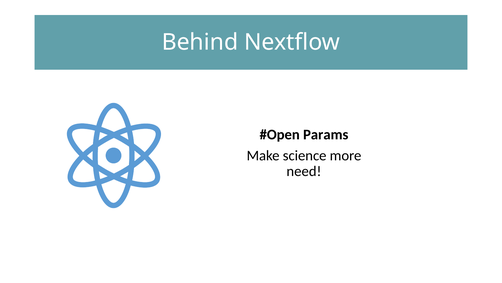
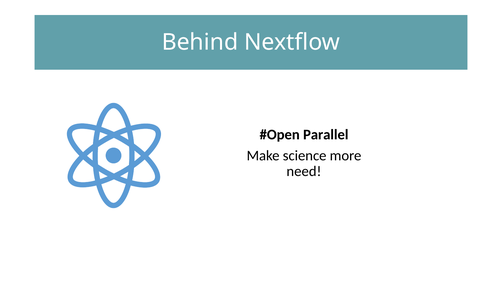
Params: Params -> Parallel
